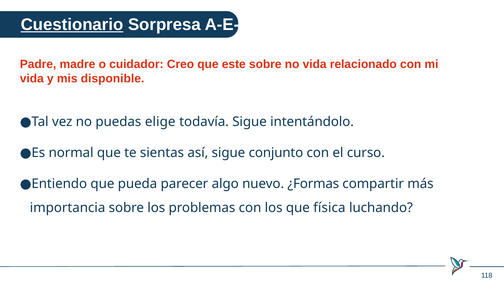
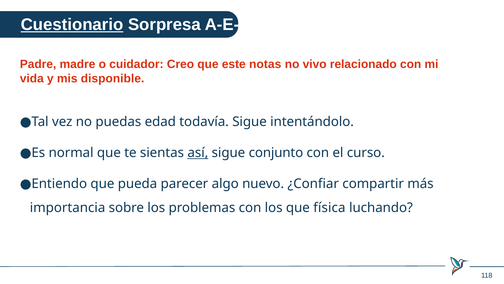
este sobre: sobre -> notas
no vida: vida -> vivo
elige: elige -> edad
así underline: none -> present
¿Formas: ¿Formas -> ¿Confiar
